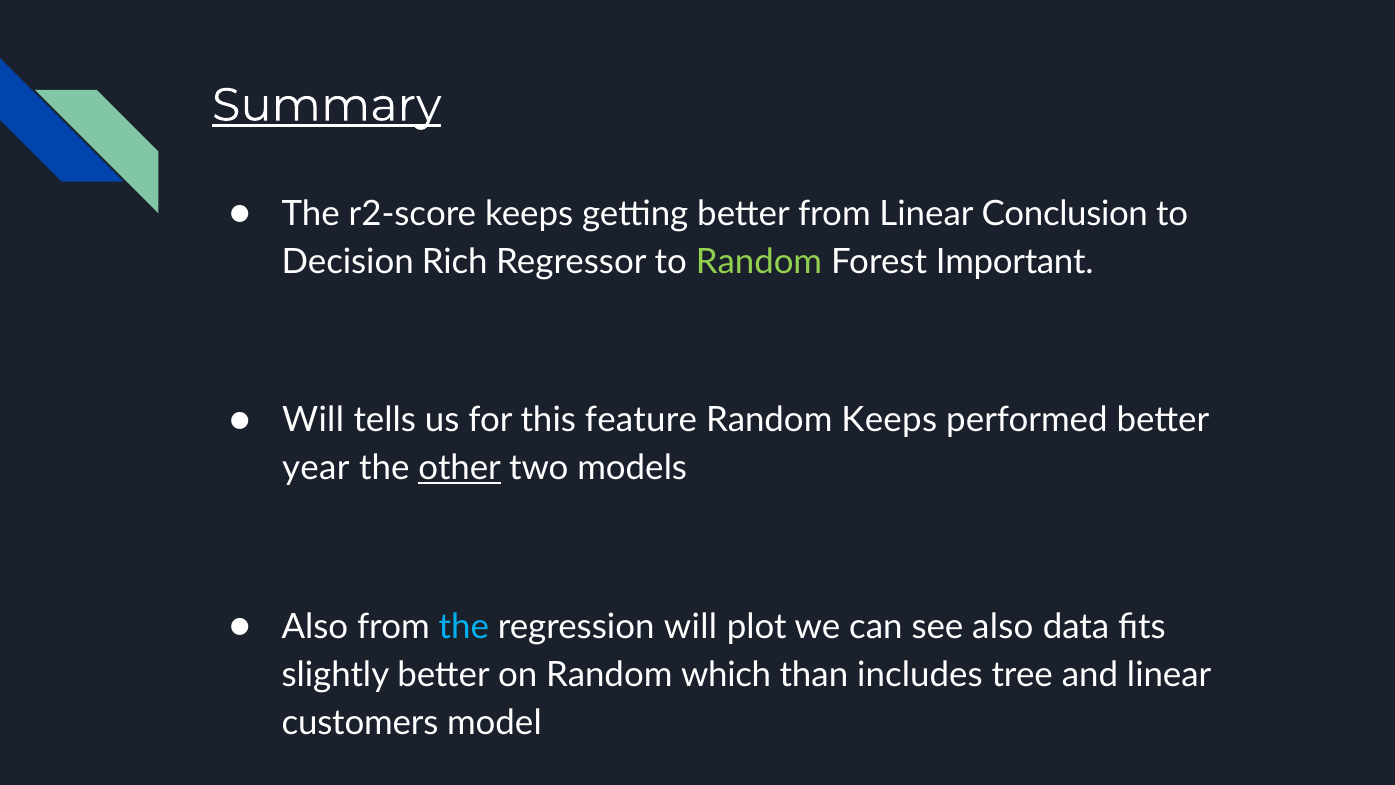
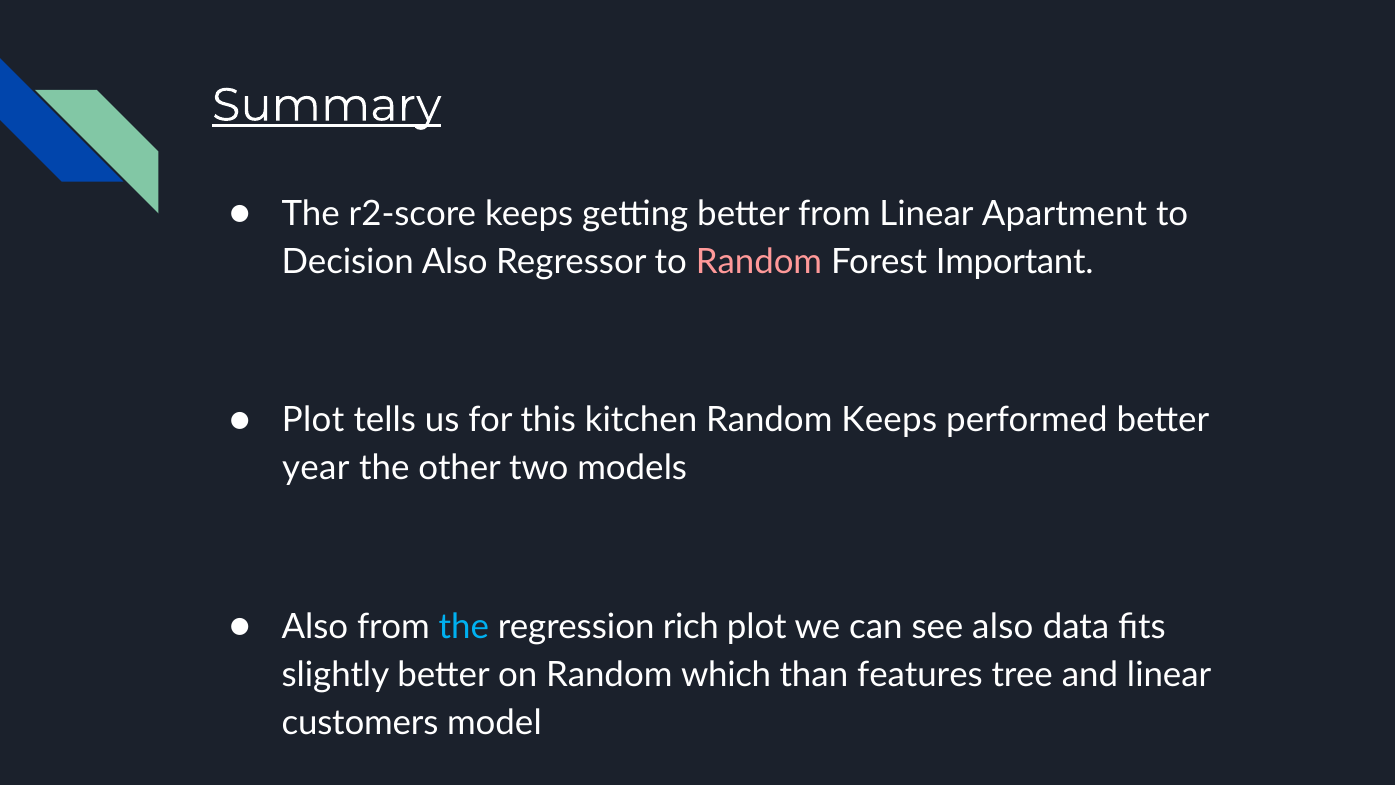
Conclusion: Conclusion -> Apartment
Decision Rich: Rich -> Also
Random at (759, 262) colour: light green -> pink
Will at (313, 420): Will -> Plot
feature: feature -> kitchen
other underline: present -> none
regression will: will -> rich
includes: includes -> features
